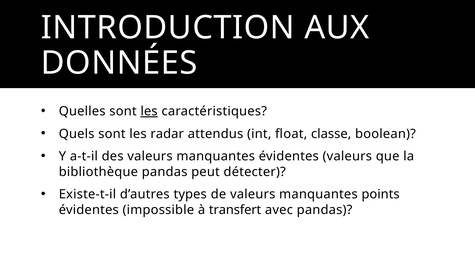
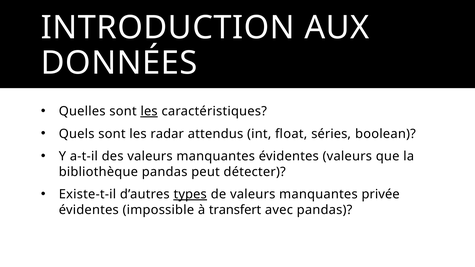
classe: classe -> séries
types underline: none -> present
points: points -> privée
